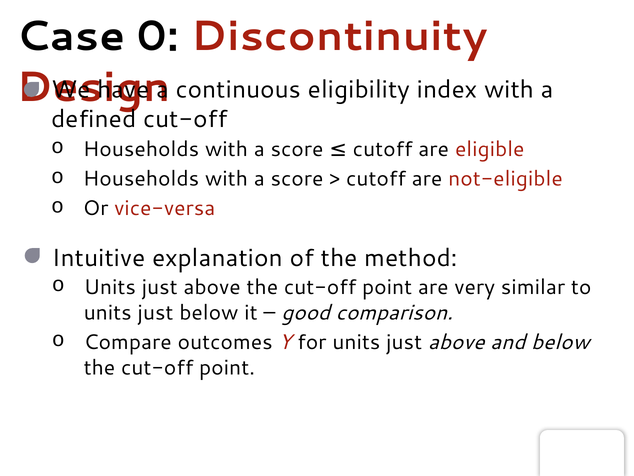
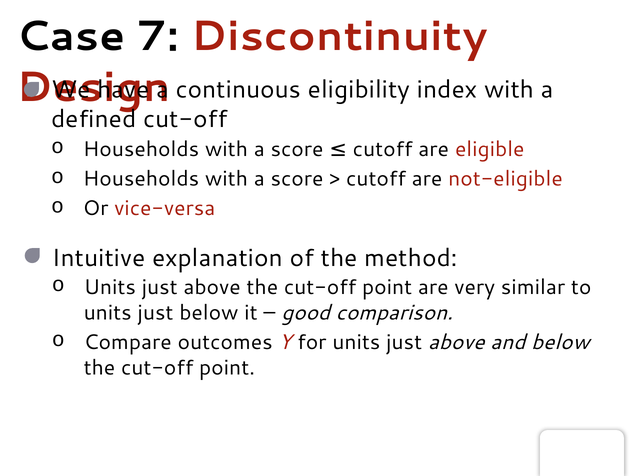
0: 0 -> 7
